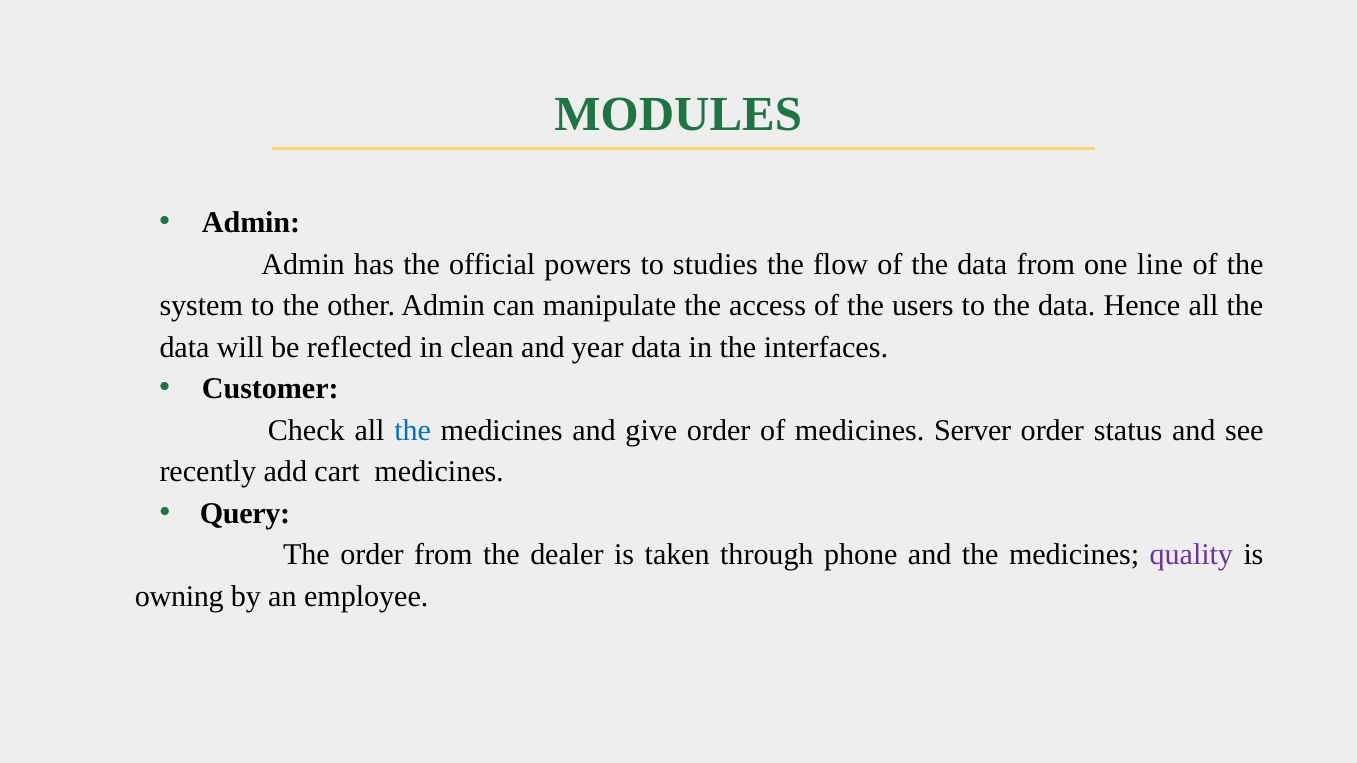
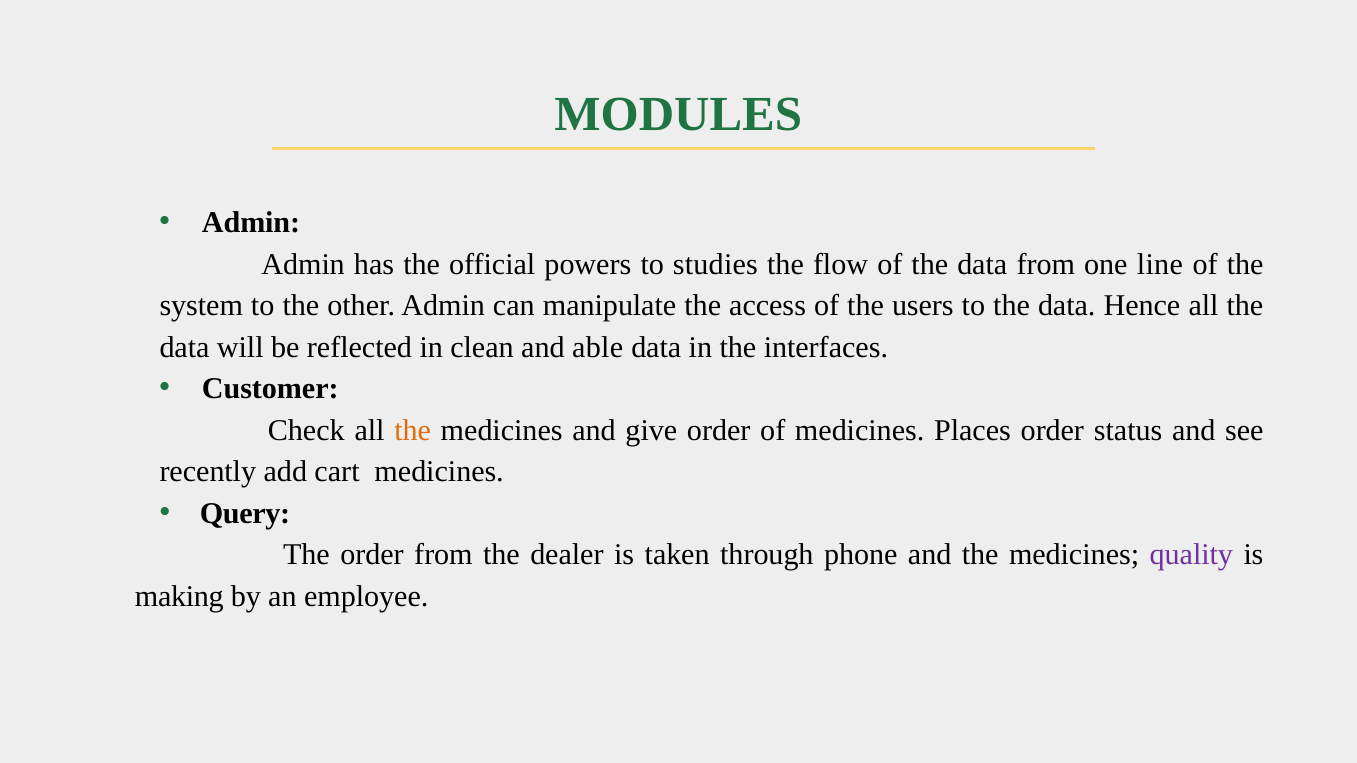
year: year -> able
the at (413, 430) colour: blue -> orange
Server: Server -> Places
owning: owning -> making
